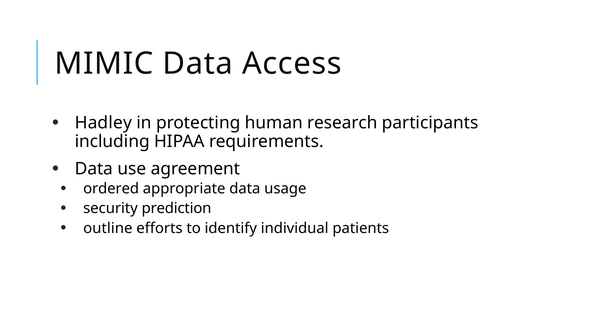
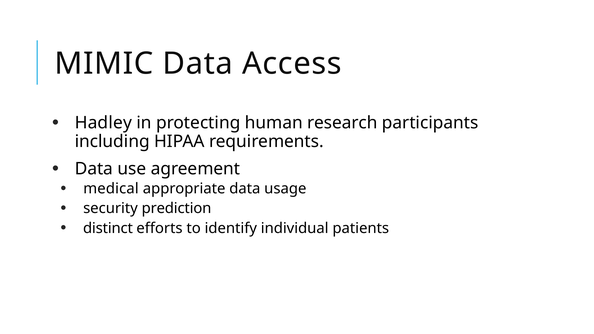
ordered: ordered -> medical
outline: outline -> distinct
